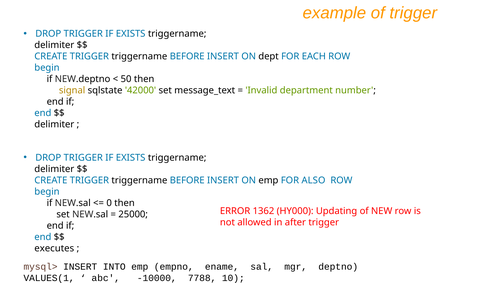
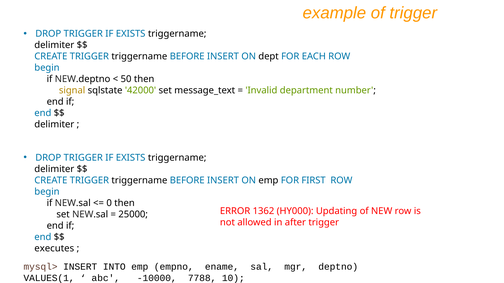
ALSO: ALSO -> FIRST
